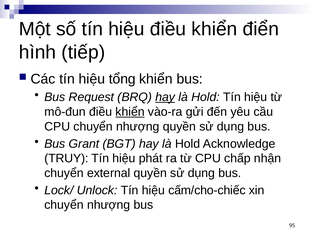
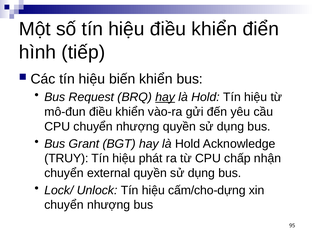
tổng: tổng -> biến
khiển at (130, 112) underline: present -> none
cấm/cho-chiếc: cấm/cho-chiếc -> cấm/cho-dựng
